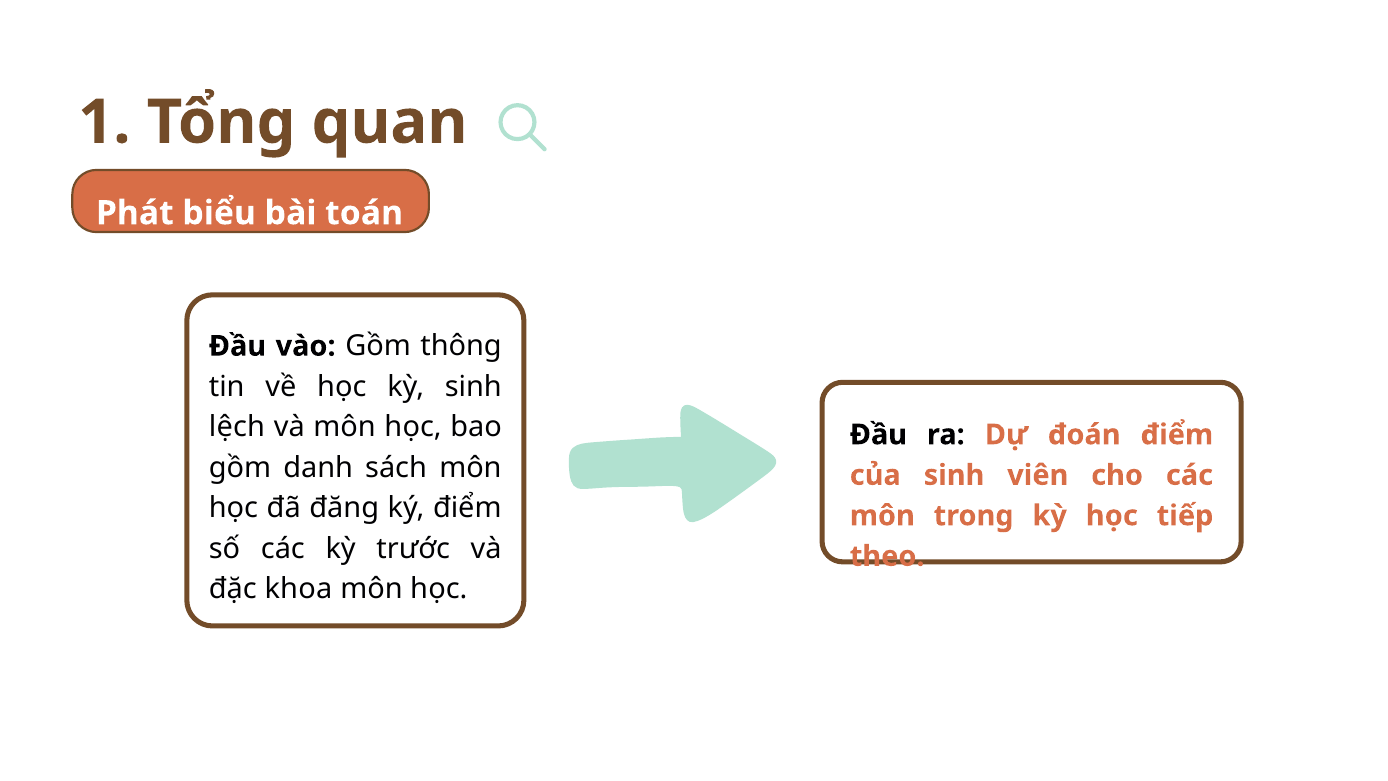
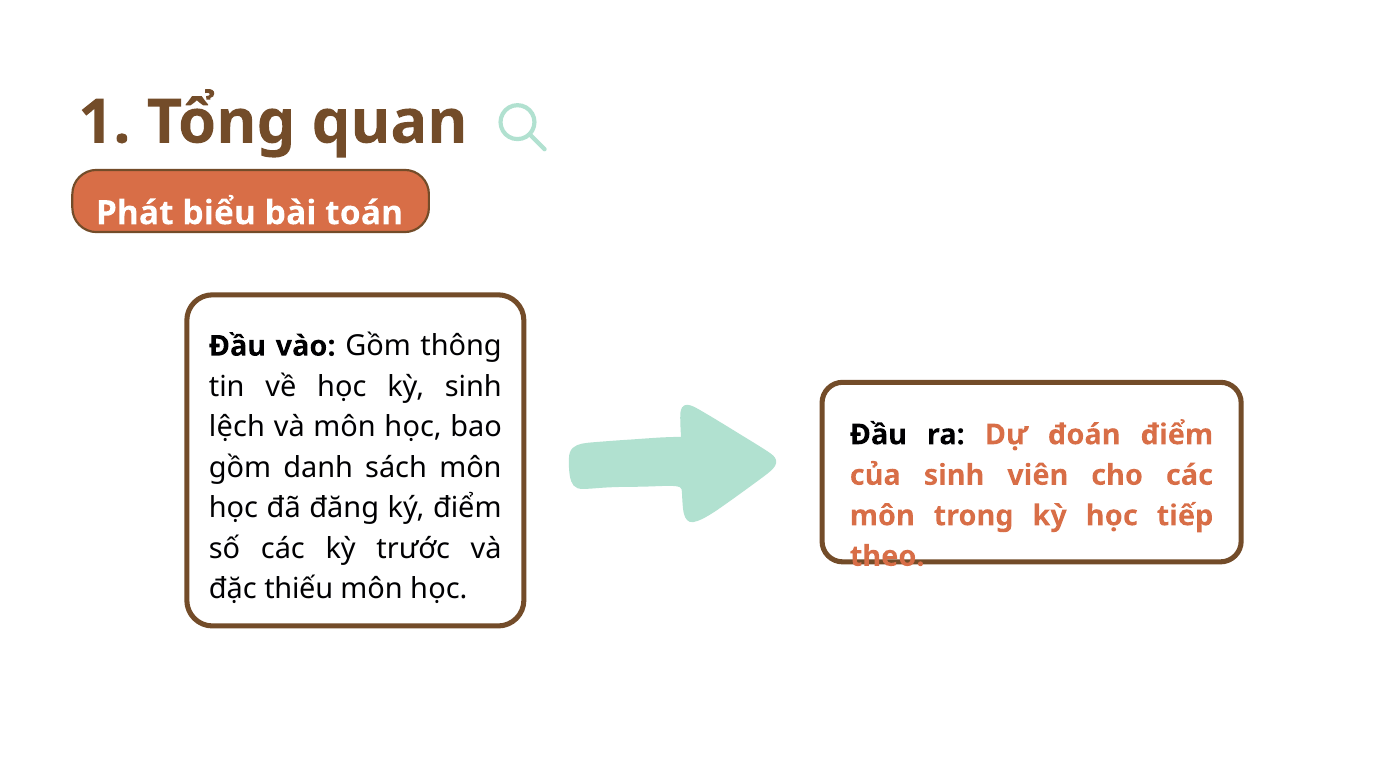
khoa: khoa -> thiếu
